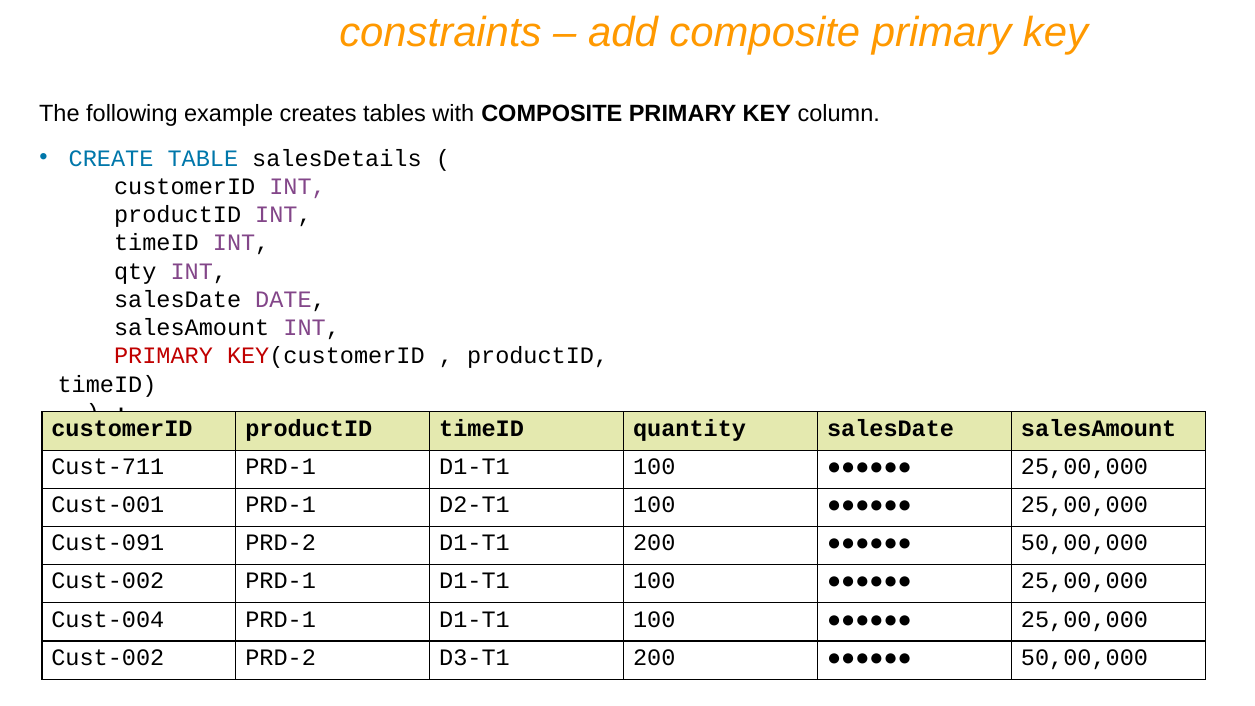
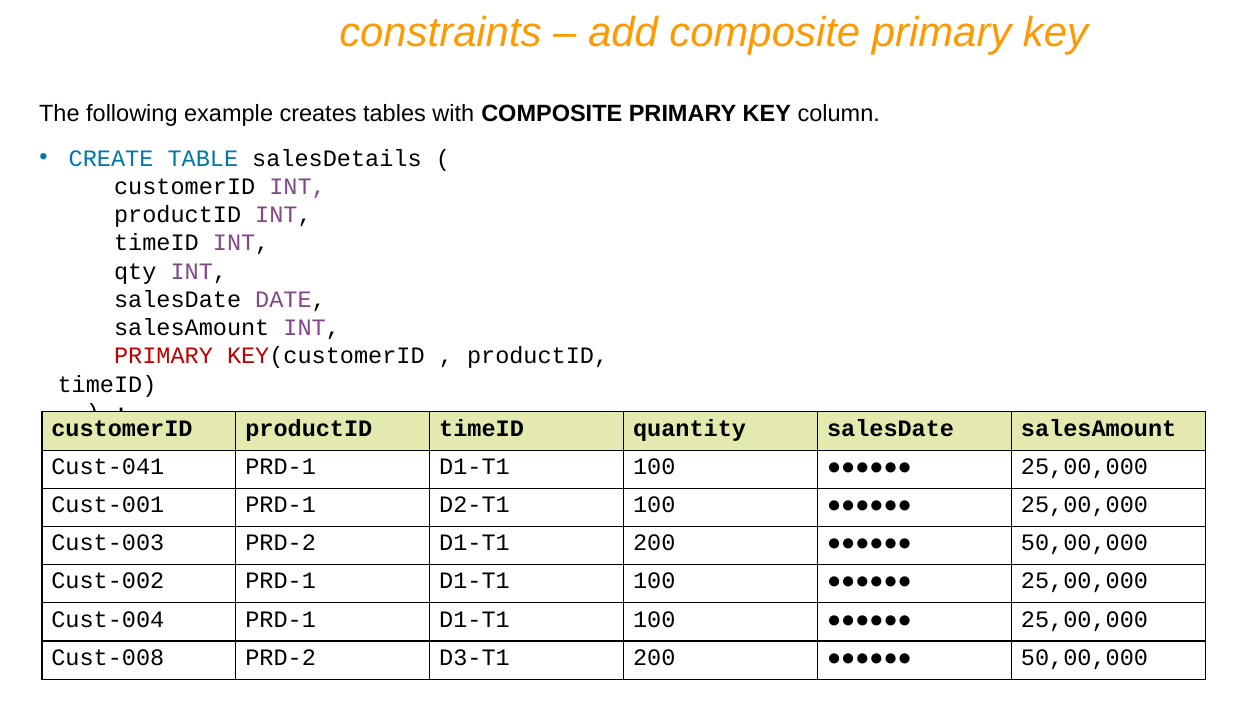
Cust-711: Cust-711 -> Cust-041
Cust-091: Cust-091 -> Cust-003
Cust-002 at (108, 657): Cust-002 -> Cust-008
